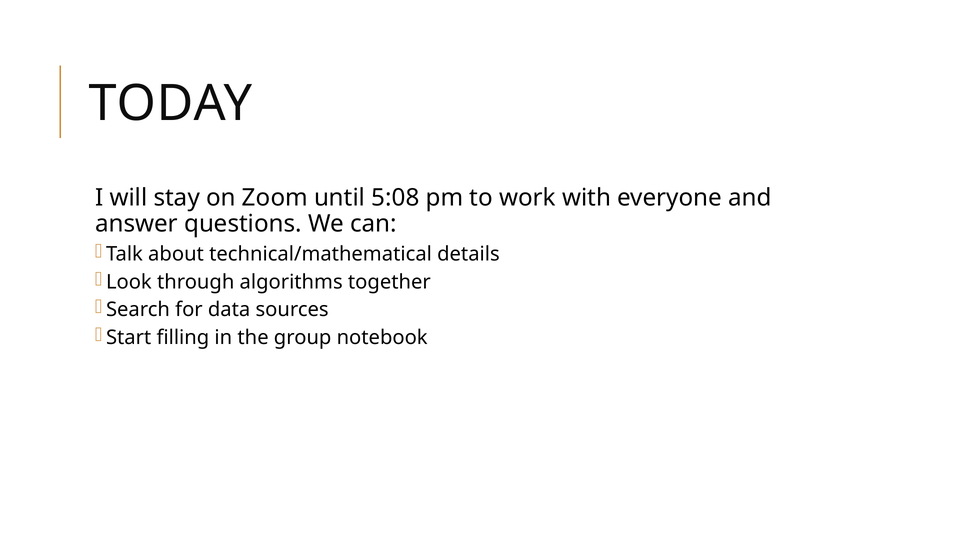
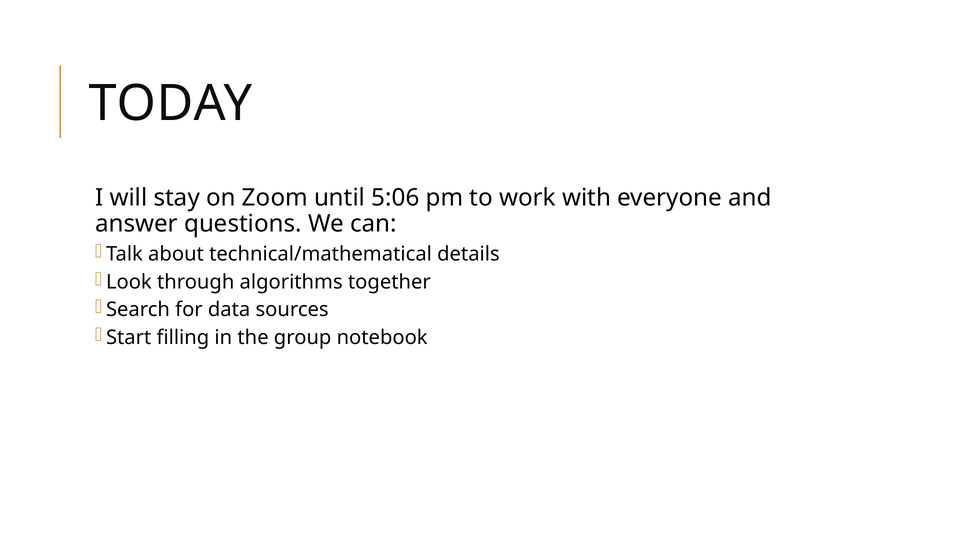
5:08: 5:08 -> 5:06
